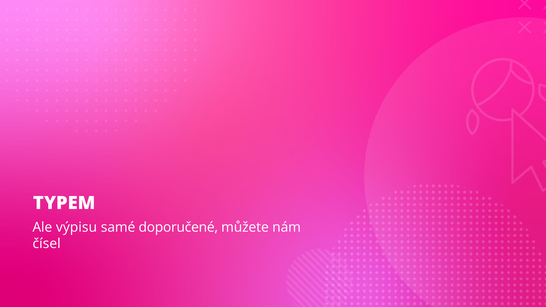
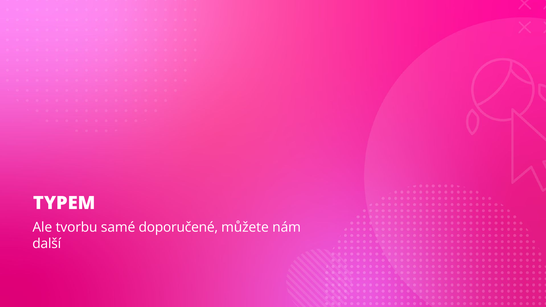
výpisu: výpisu -> tvorbu
čísel: čísel -> další
